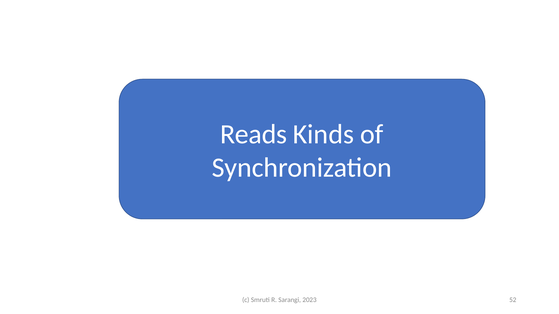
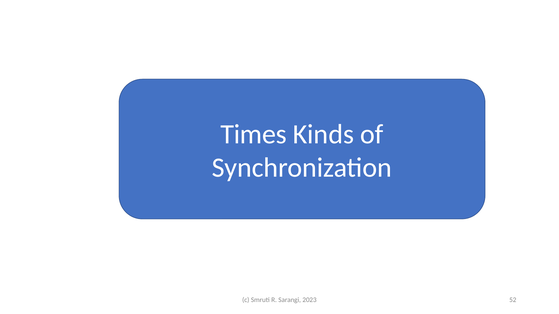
Reads: Reads -> Times
